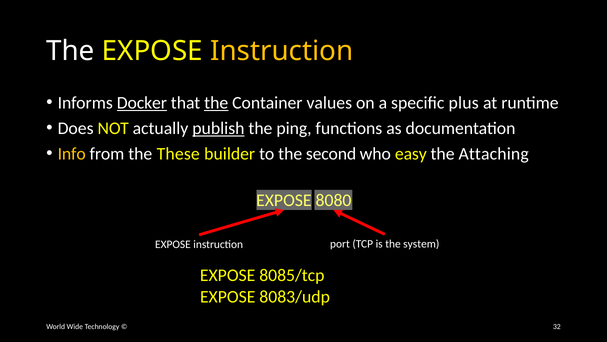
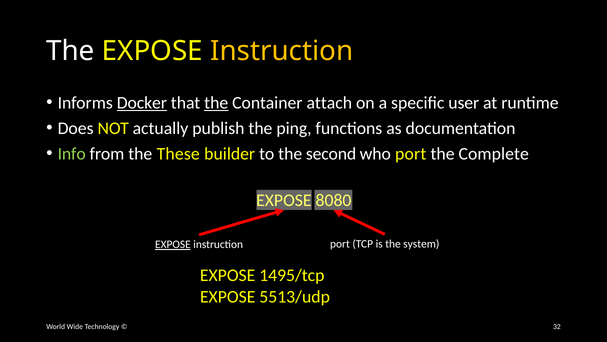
values: values -> attach
plus: plus -> user
publish underline: present -> none
Info colour: yellow -> light green
who easy: easy -> port
Attaching: Attaching -> Complete
EXPOSE at (173, 244) underline: none -> present
8085/tcp: 8085/tcp -> 1495/tcp
8083/udp: 8083/udp -> 5513/udp
